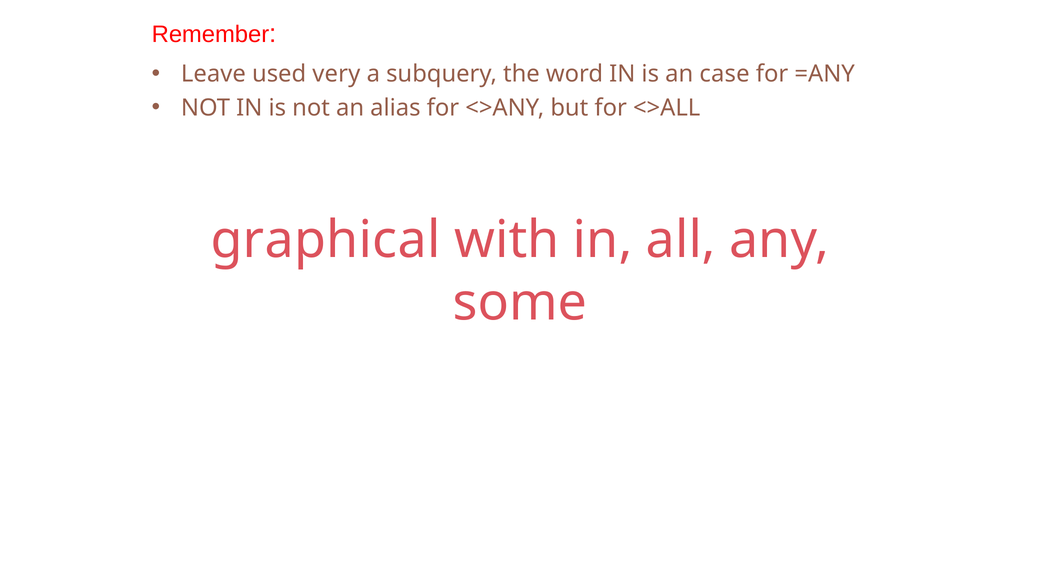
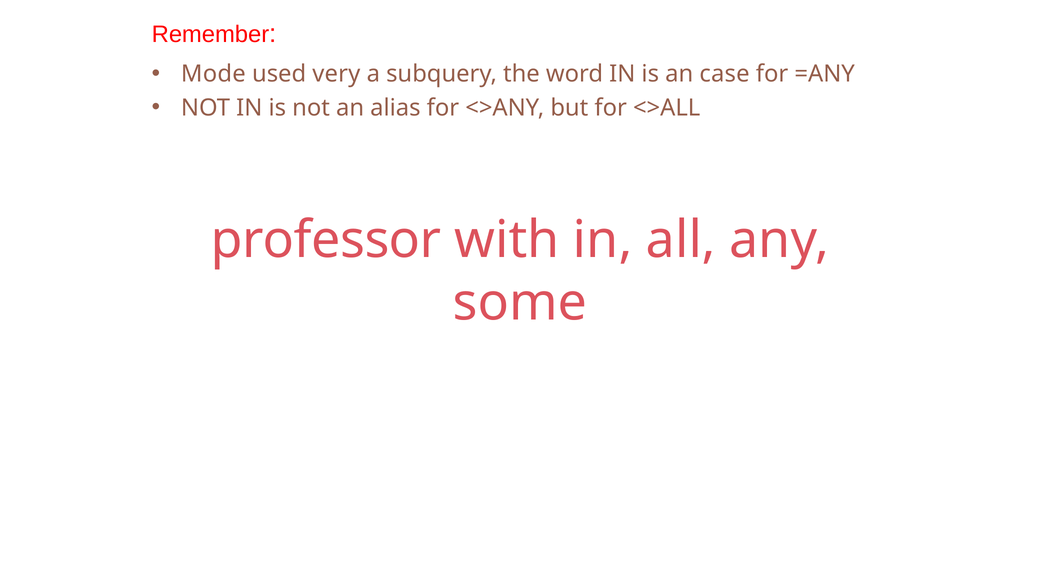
Leave: Leave -> Mode
graphical: graphical -> professor
